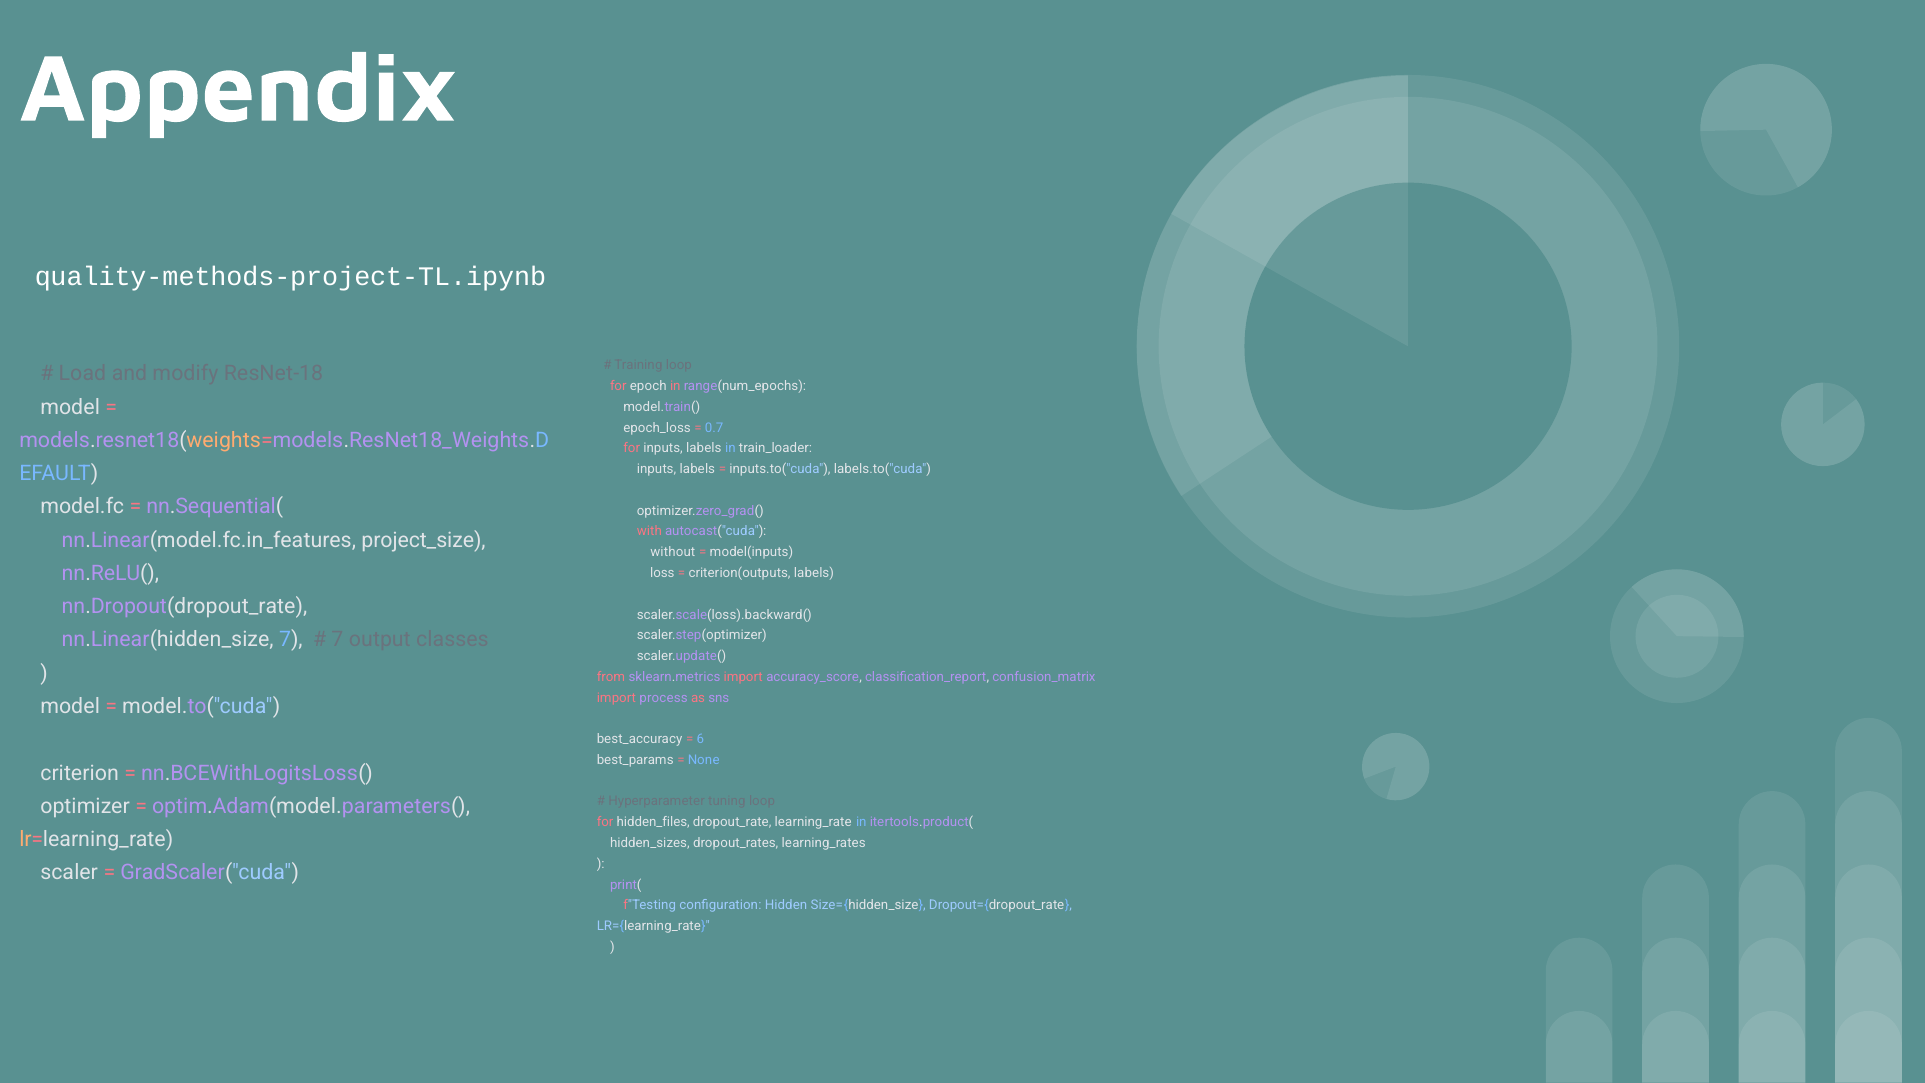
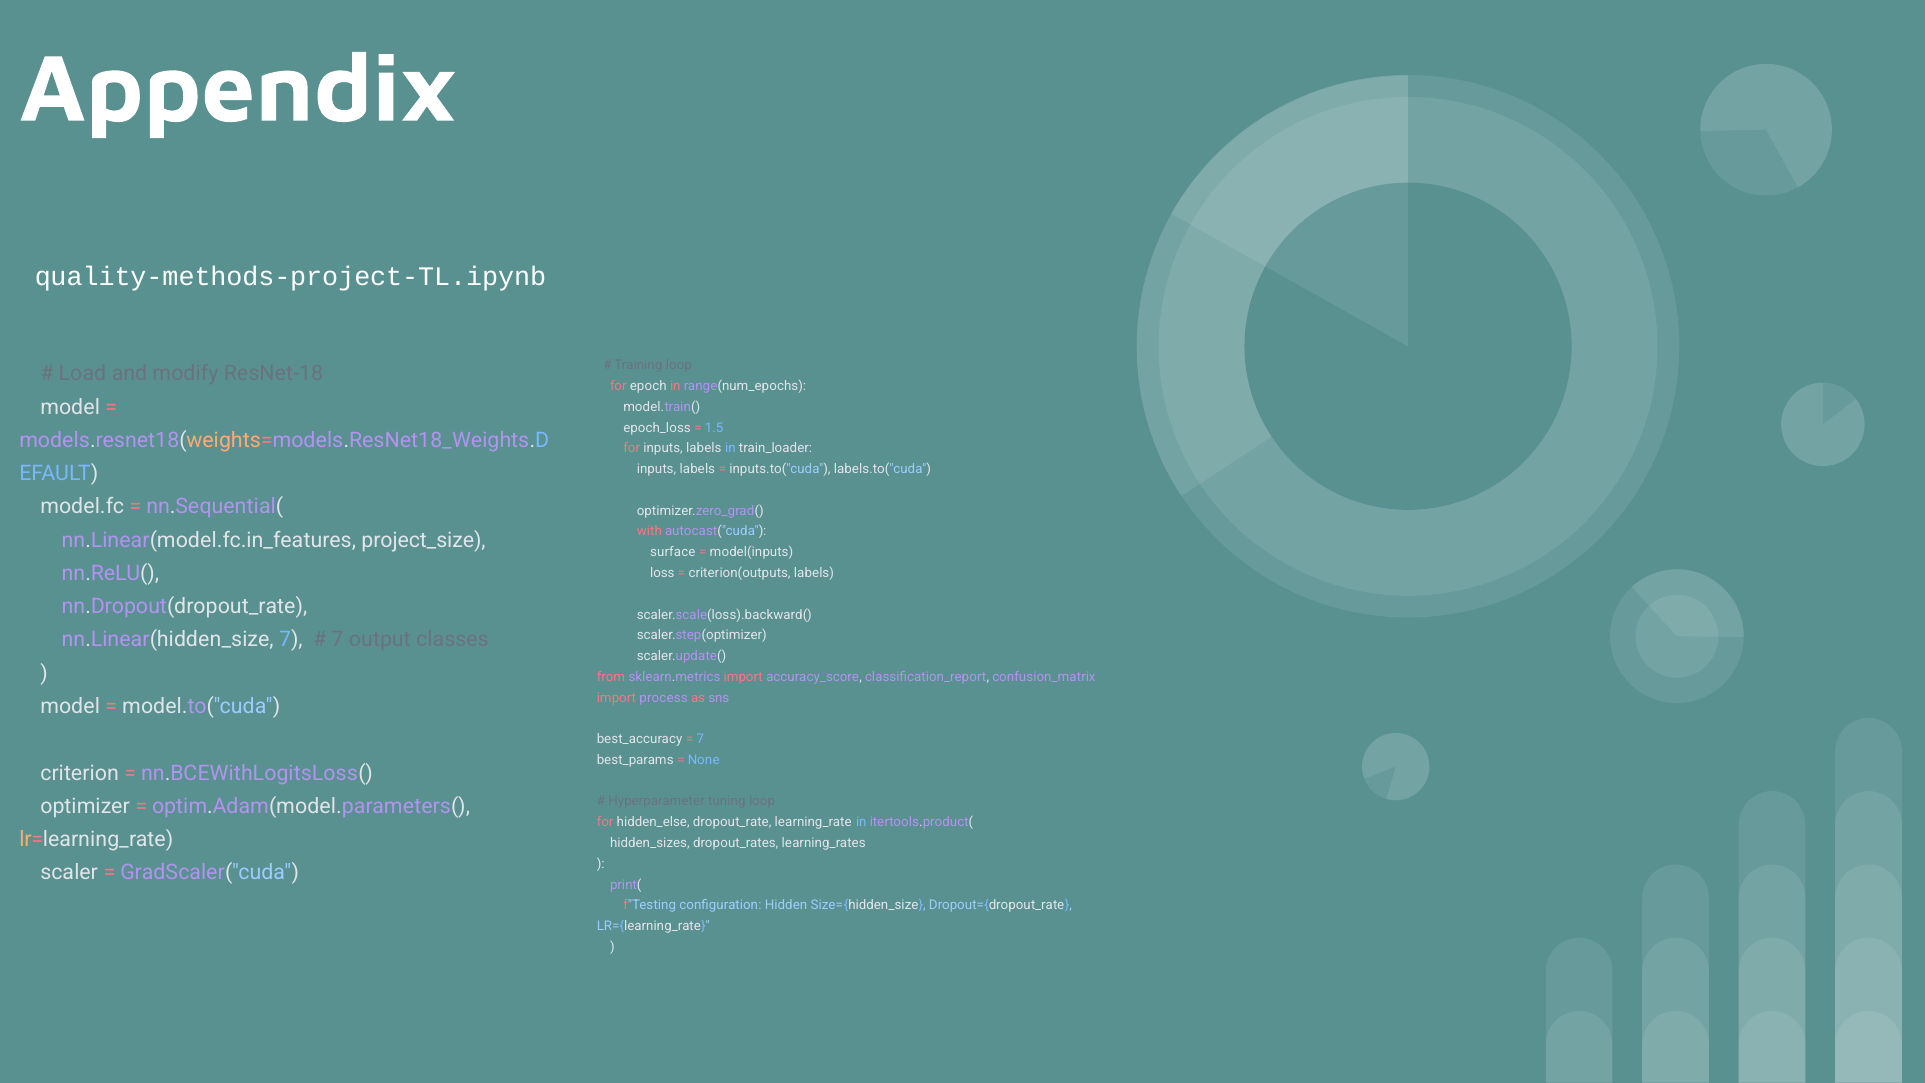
0.7: 0.7 -> 1.5
without: without -> surface
6 at (700, 739): 6 -> 7
hidden_files: hidden_files -> hidden_else
